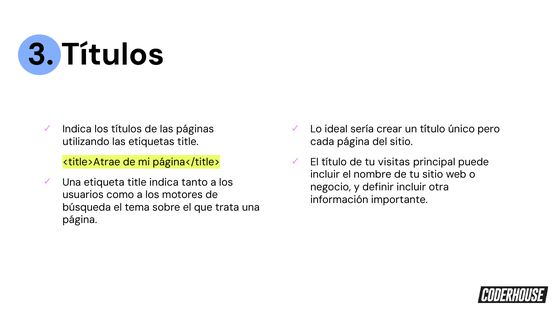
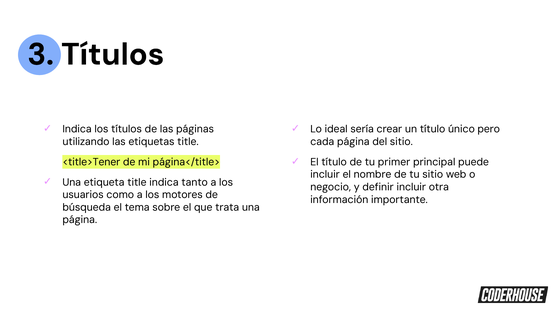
visitas: visitas -> primer
<title>Atrae: <title>Atrae -> <title>Tener
